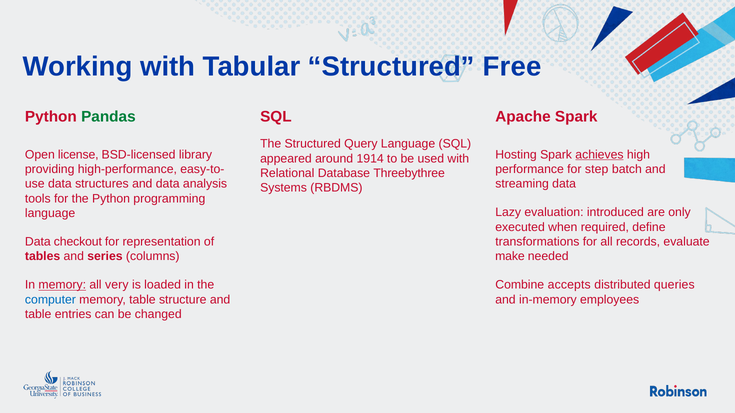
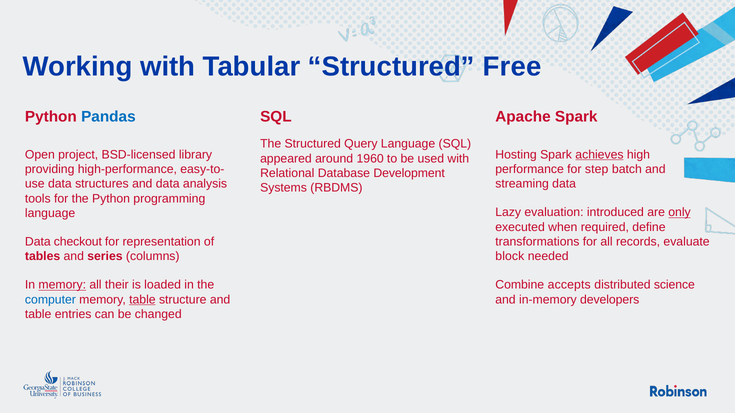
Pandas colour: green -> blue
license: license -> project
1914: 1914 -> 1960
Threebythree: Threebythree -> Development
only underline: none -> present
make: make -> block
very: very -> their
queries: queries -> science
table at (142, 300) underline: none -> present
employees: employees -> developers
